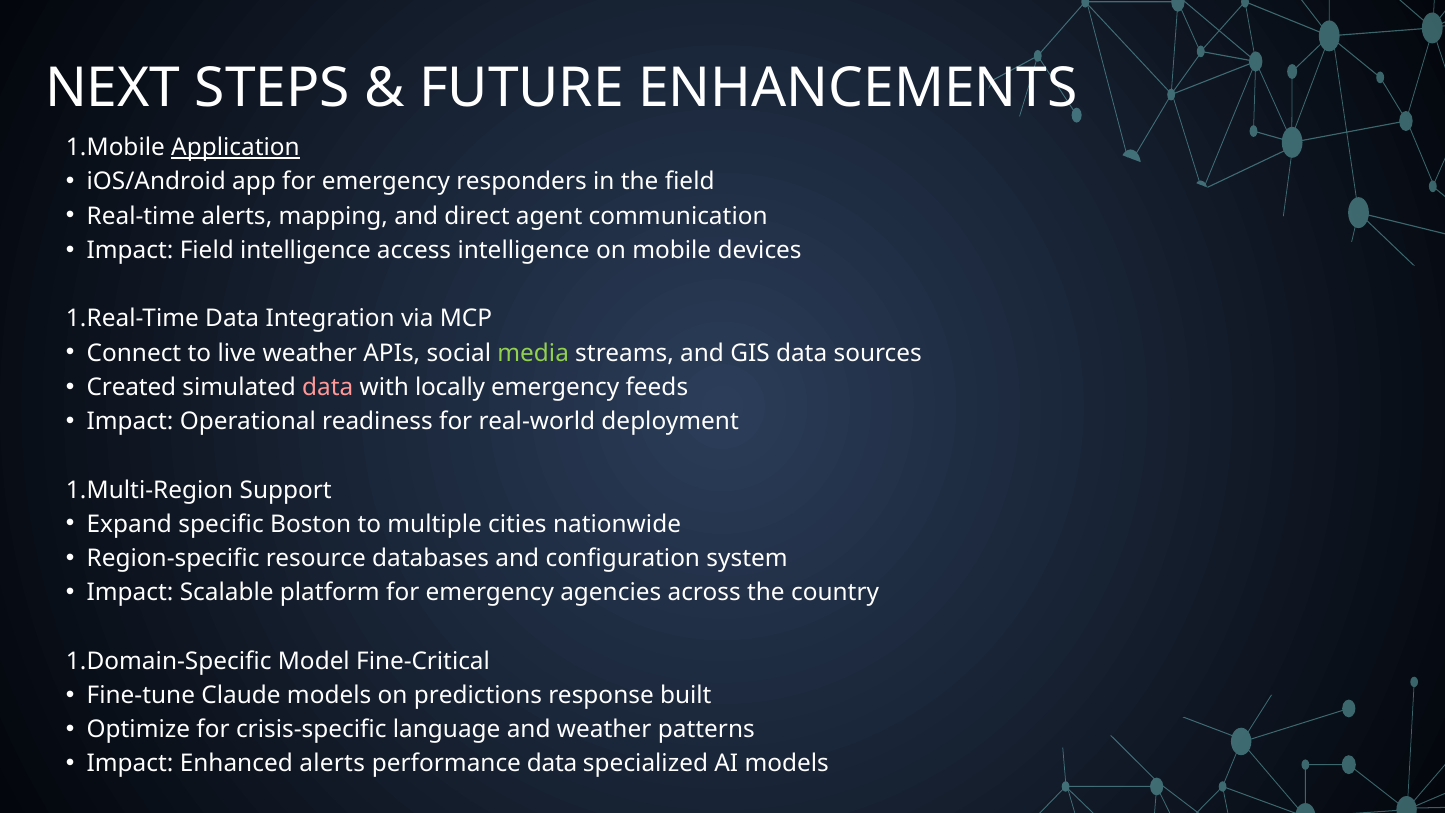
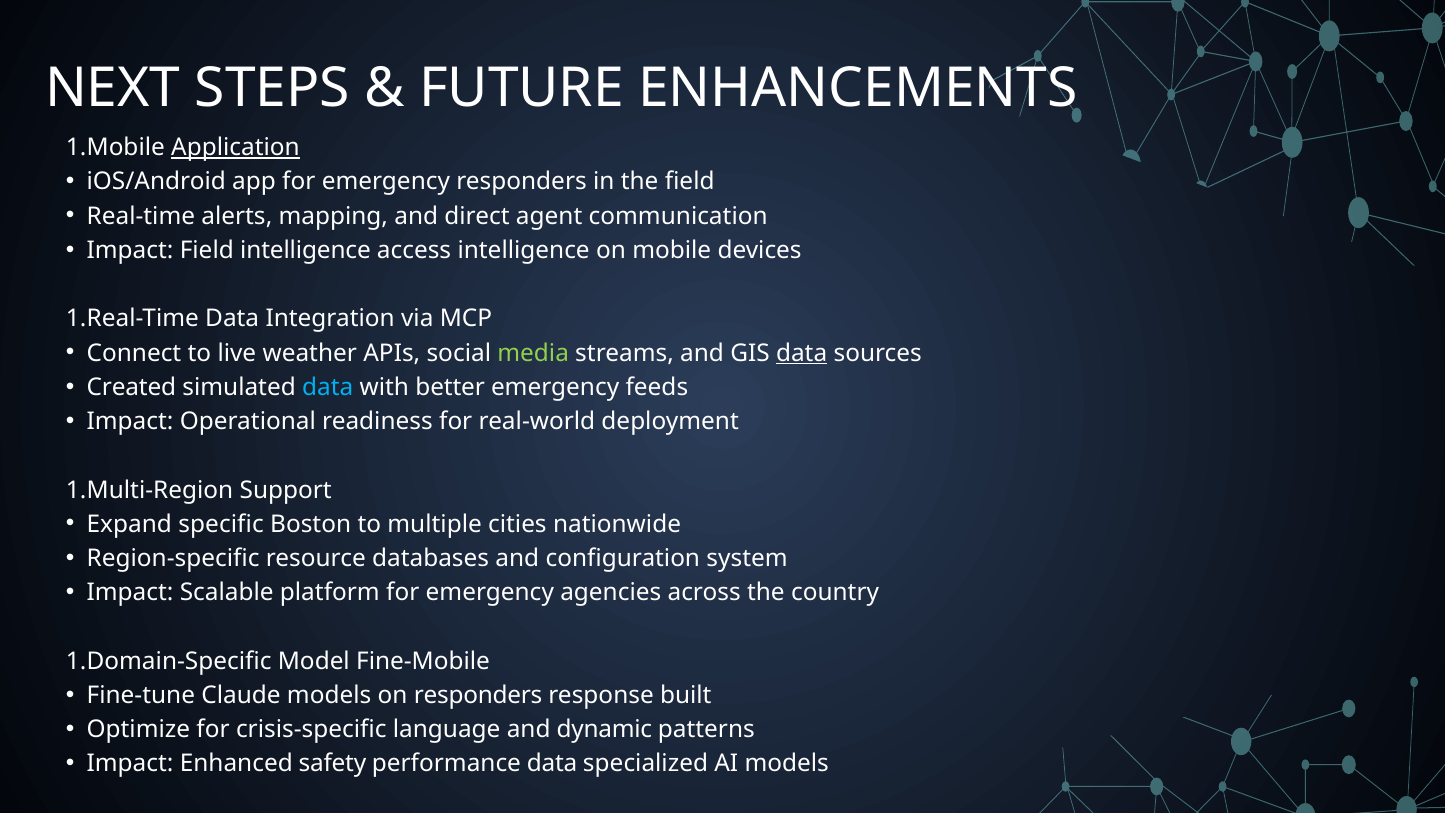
data at (802, 353) underline: none -> present
data at (328, 387) colour: pink -> light blue
locally: locally -> better
Fine-Critical: Fine-Critical -> Fine-Mobile
on predictions: predictions -> responders
and weather: weather -> dynamic
Enhanced alerts: alerts -> safety
